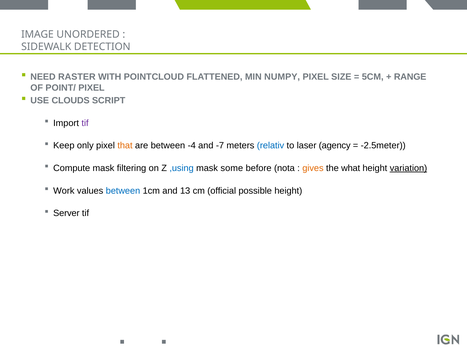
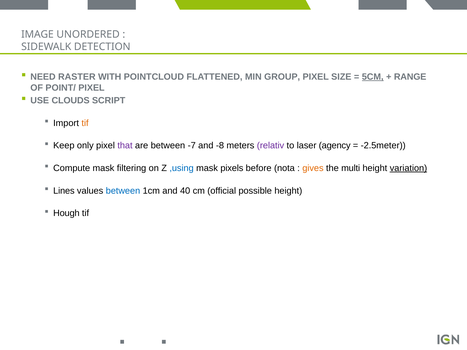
NUMPY: NUMPY -> GROUP
5CM underline: none -> present
tif at (85, 123) colour: purple -> orange
that colour: orange -> purple
-4: -4 -> -7
-7: -7 -> -8
relativ colour: blue -> purple
some: some -> pixels
what: what -> multi
Work: Work -> Lines
13: 13 -> 40
Server: Server -> Hough
